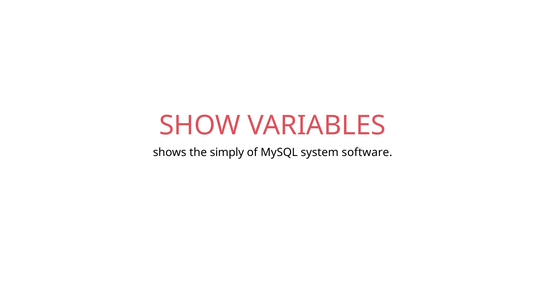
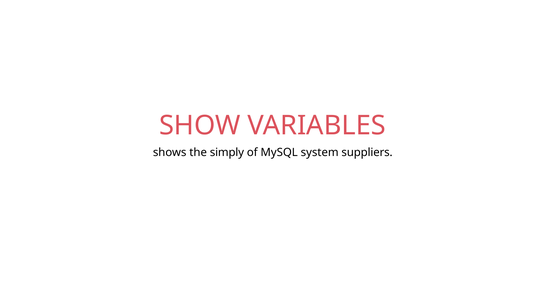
software: software -> suppliers
